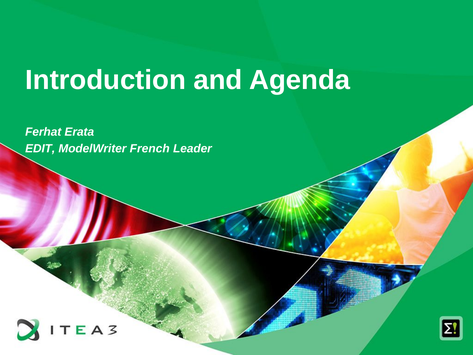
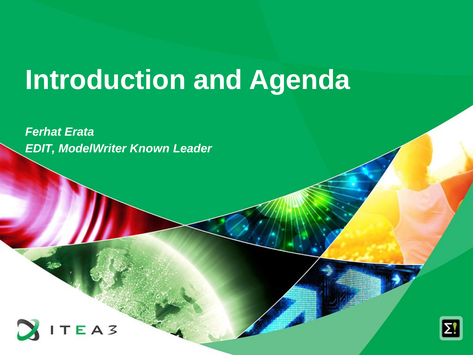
French: French -> Known
